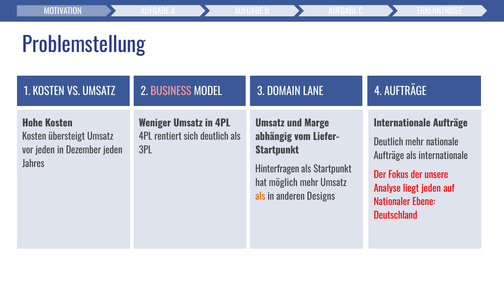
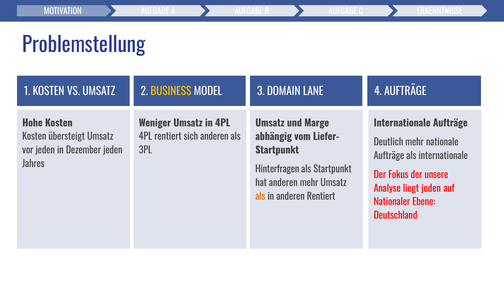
BUSINESS colour: pink -> yellow
sich deutlich: deutlich -> anderen
hat möglich: möglich -> anderen
anderen Designs: Designs -> Rentiert
